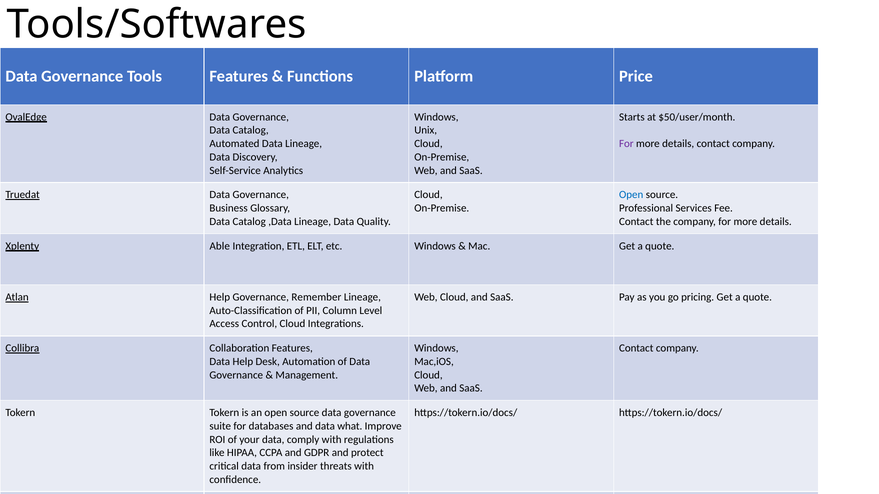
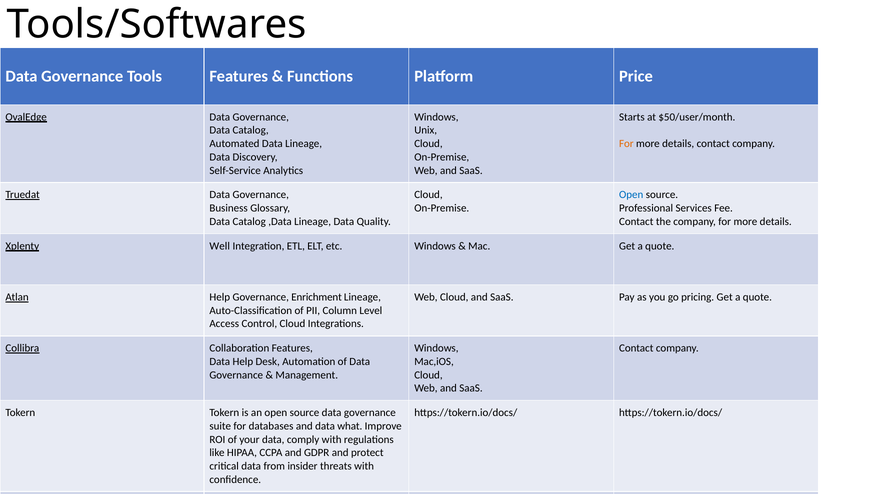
For at (626, 144) colour: purple -> orange
Able: Able -> Well
Remember: Remember -> Enrichment
